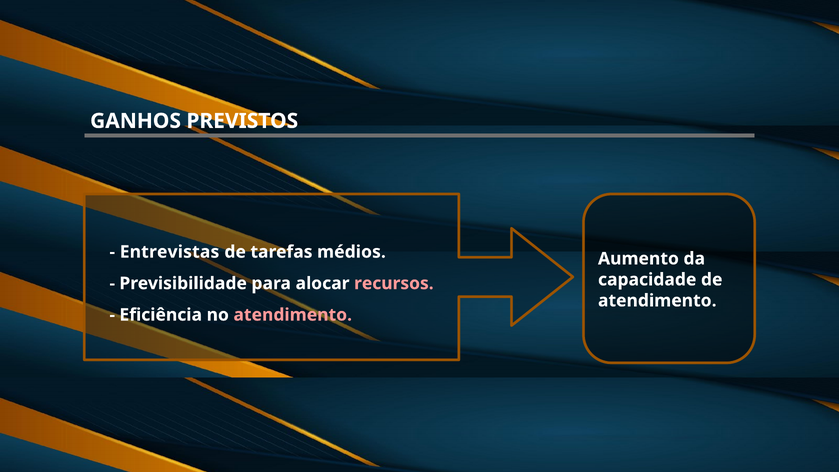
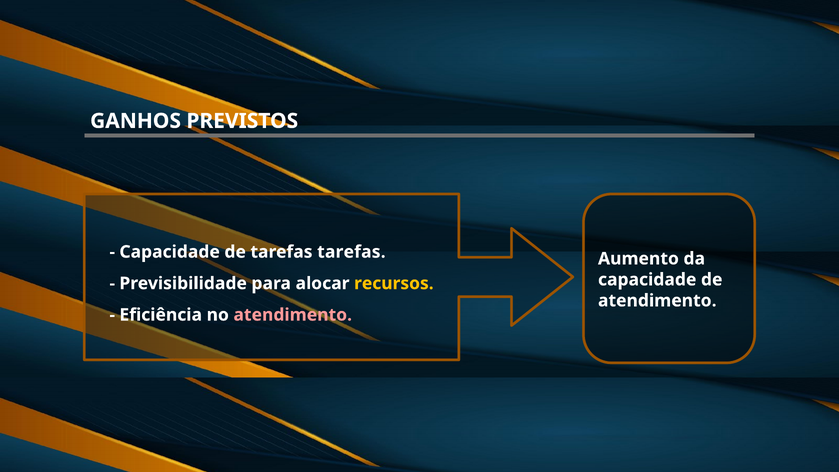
Entrevistas at (170, 252): Entrevistas -> Capacidade
tarefas médios: médios -> tarefas
recursos colour: pink -> yellow
